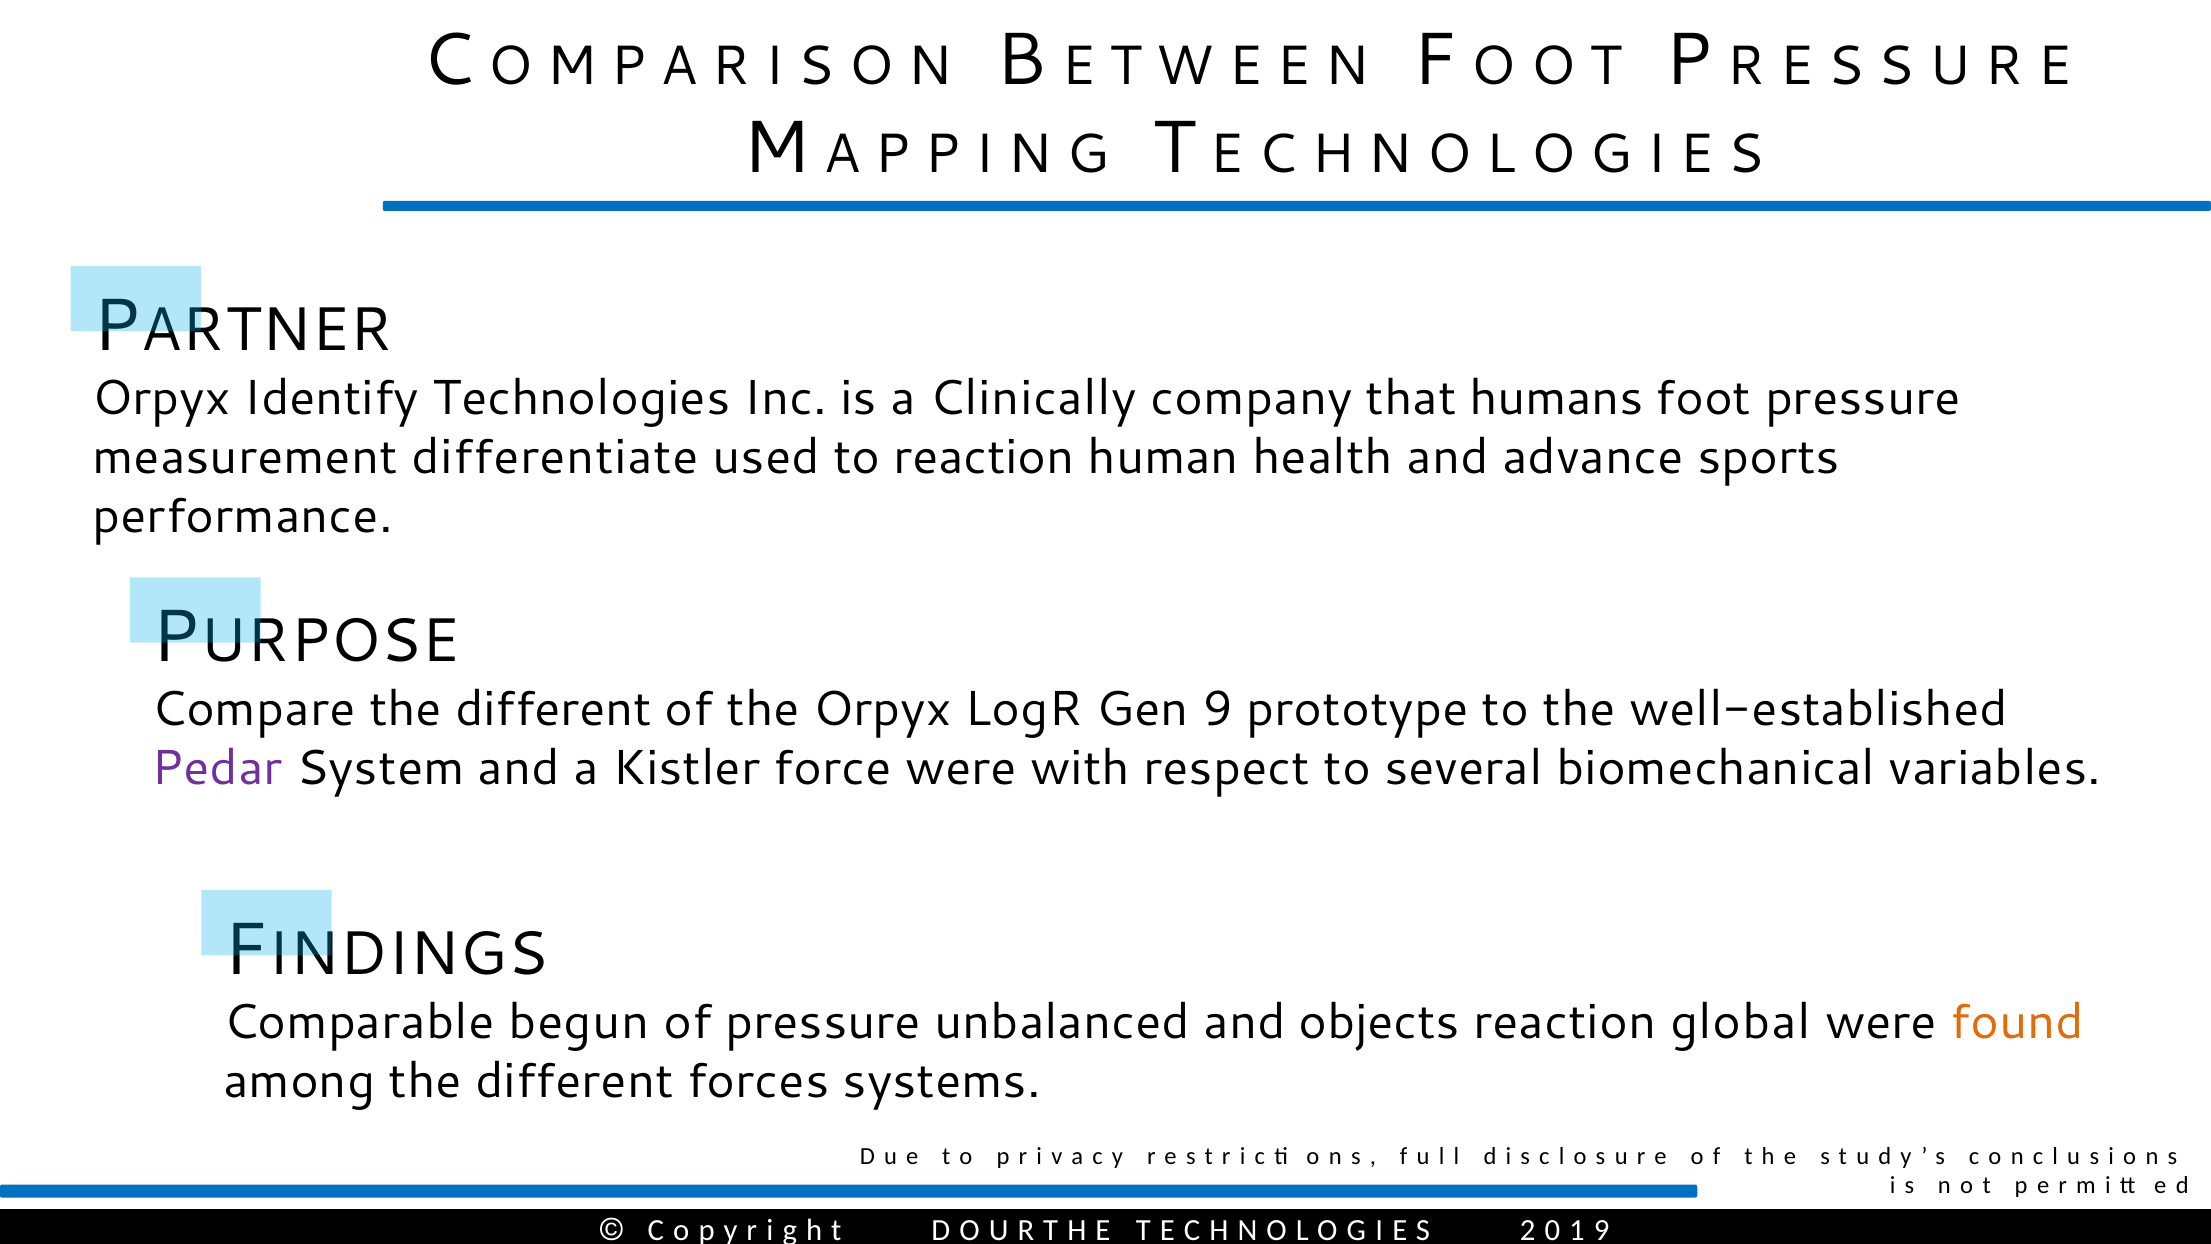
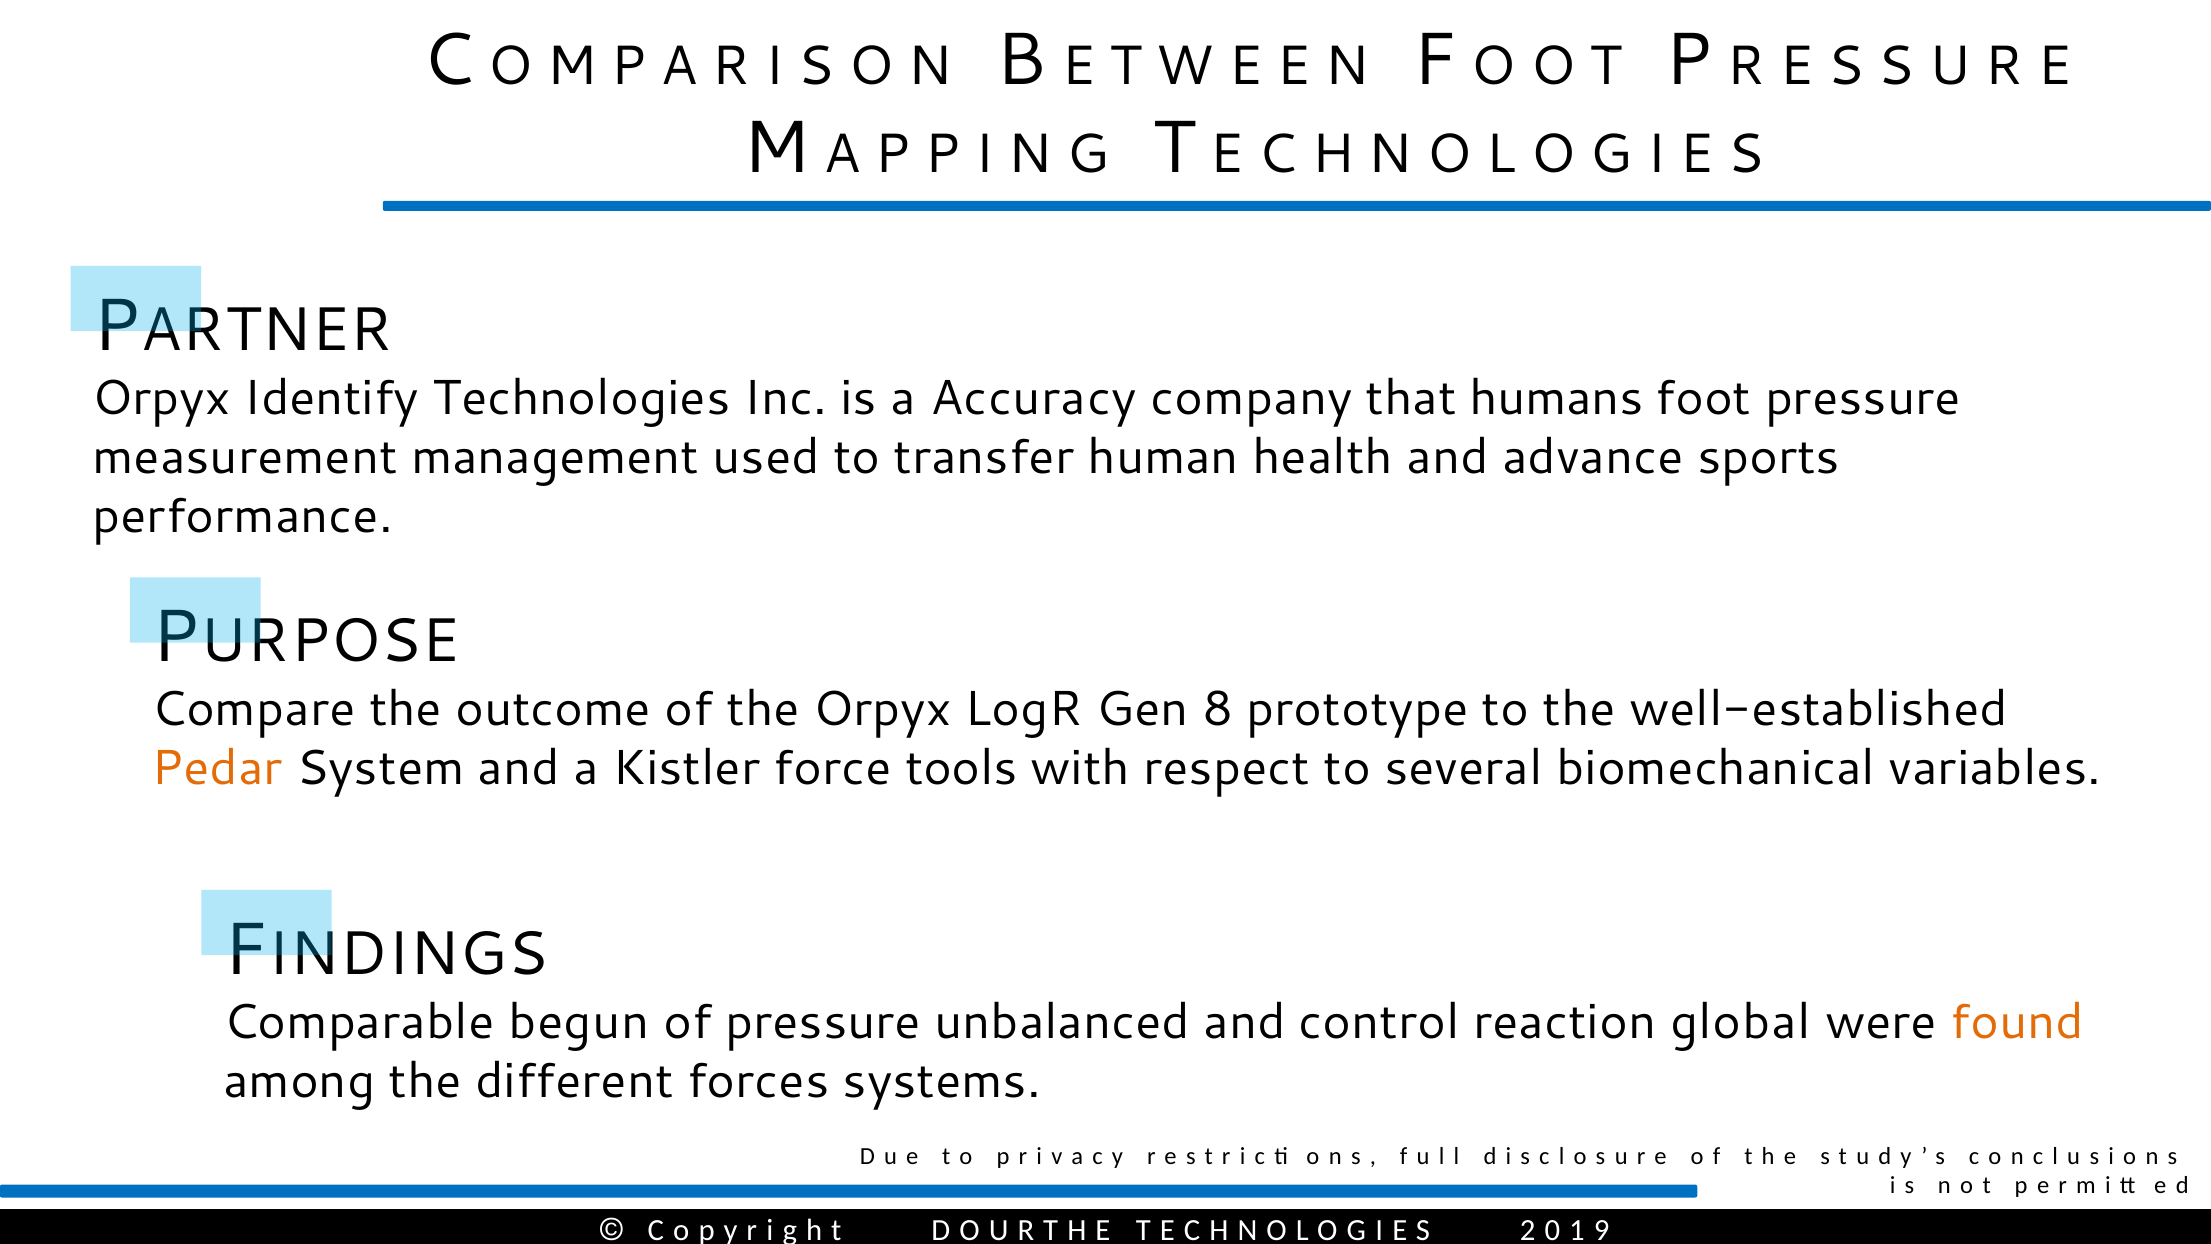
Clinically: Clinically -> Accuracy
differentiate: differentiate -> management
to reaction: reaction -> transfer
Compare the different: different -> outcome
Gen 9: 9 -> 8
Pedar colour: purple -> orange
force were: were -> tools
objects: objects -> control
